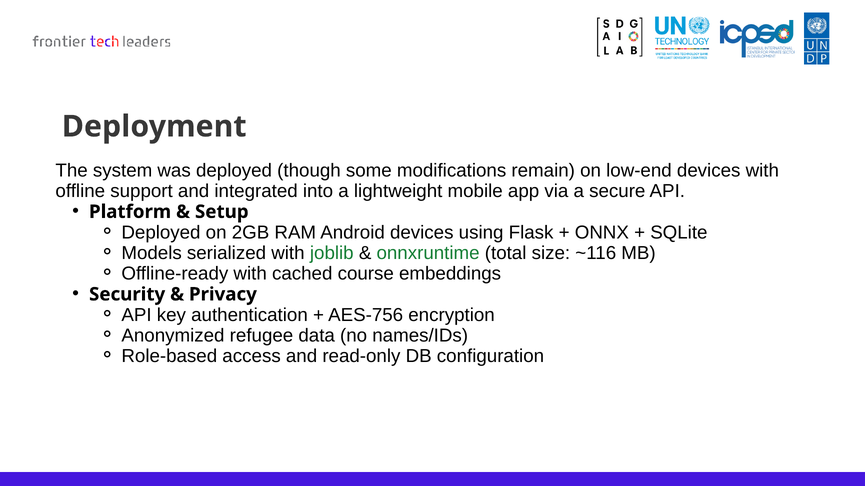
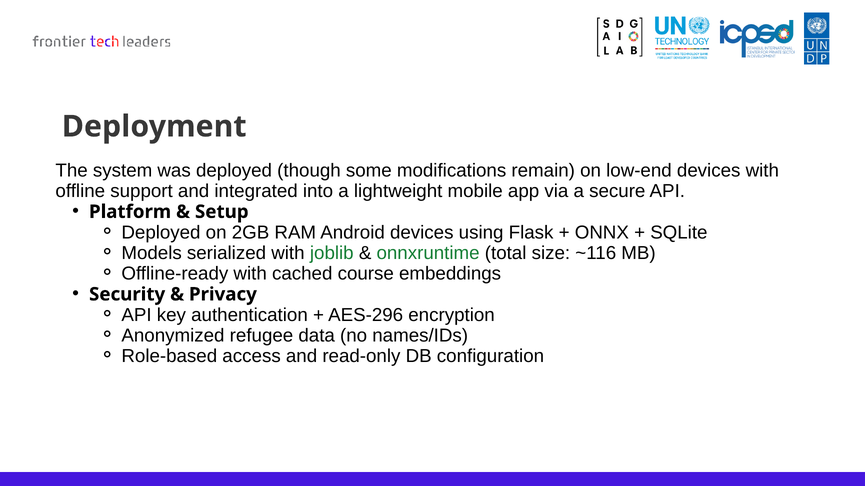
AES-756: AES-756 -> AES-296
